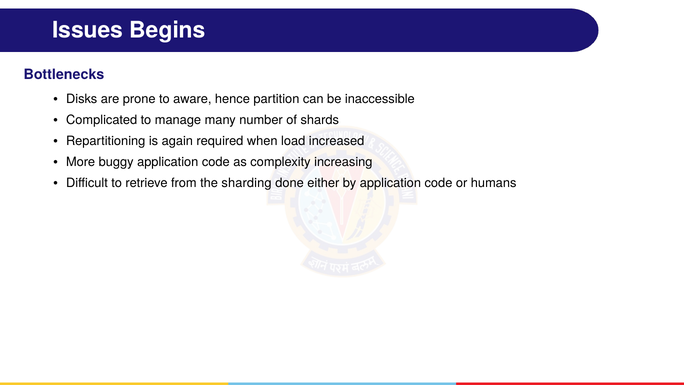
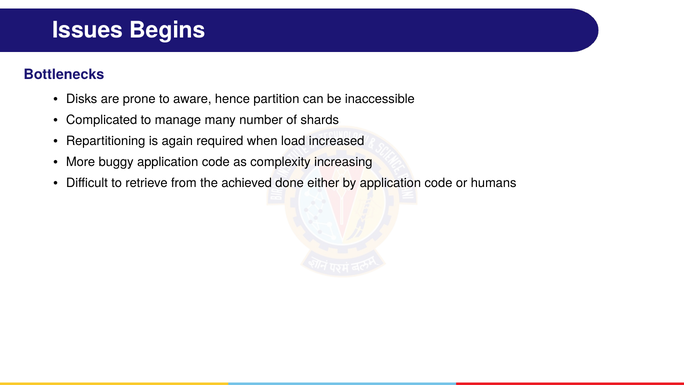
sharding: sharding -> achieved
